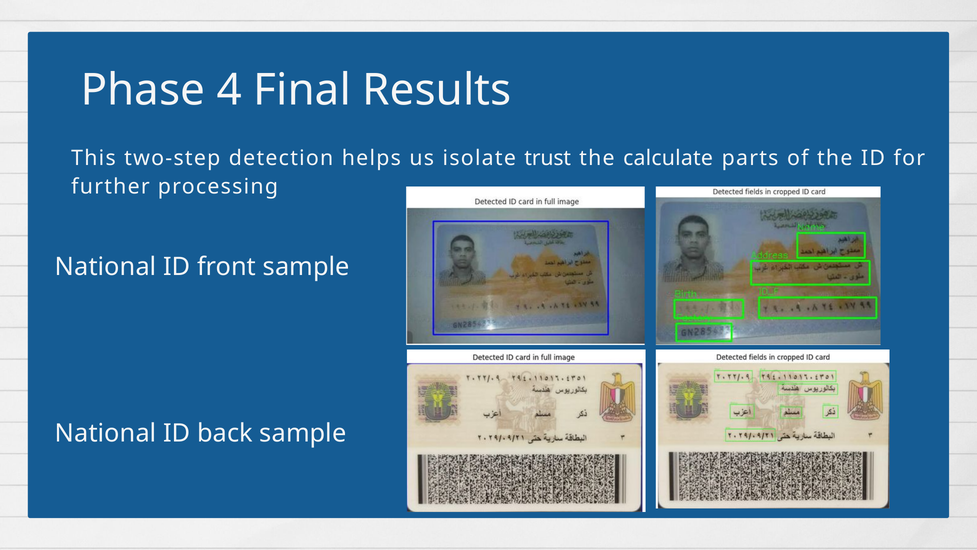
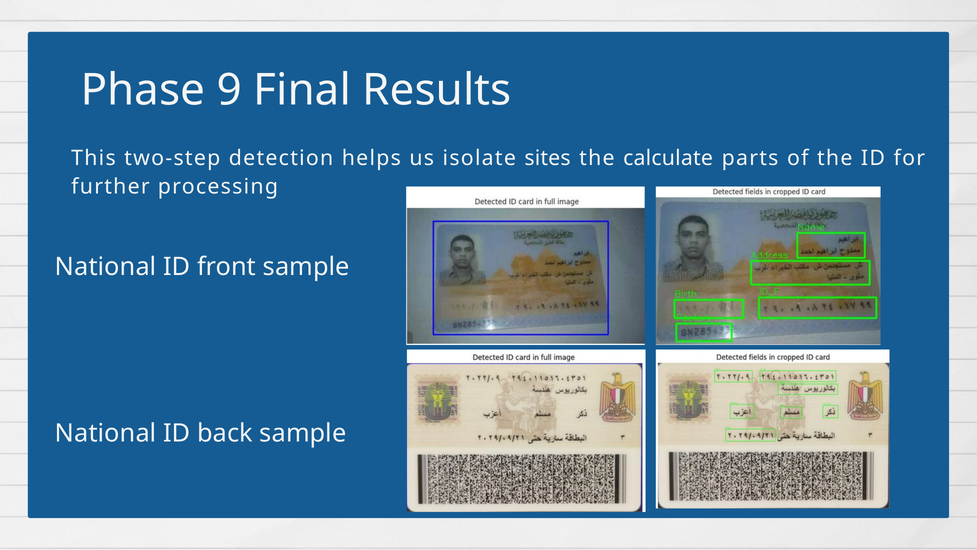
4: 4 -> 9
trust: trust -> sites
